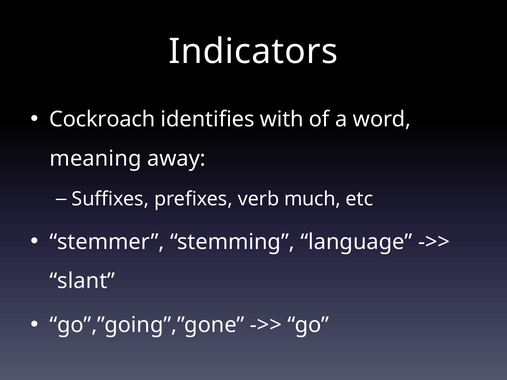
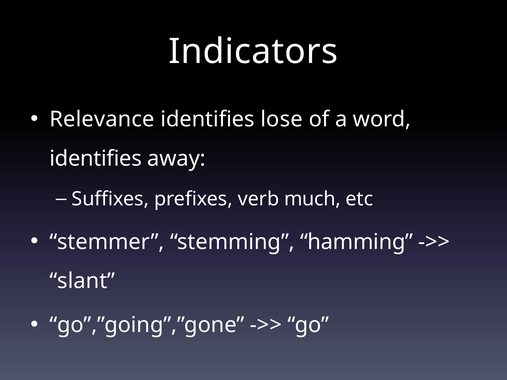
Cockroach: Cockroach -> Relevance
with: with -> lose
meaning at (95, 159): meaning -> identifies
language: language -> hamming
